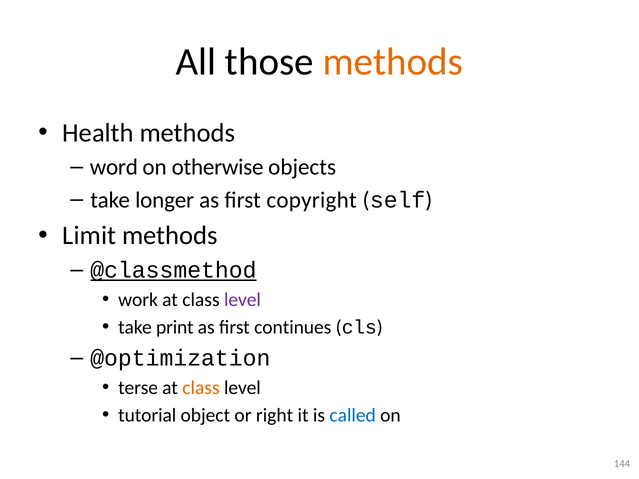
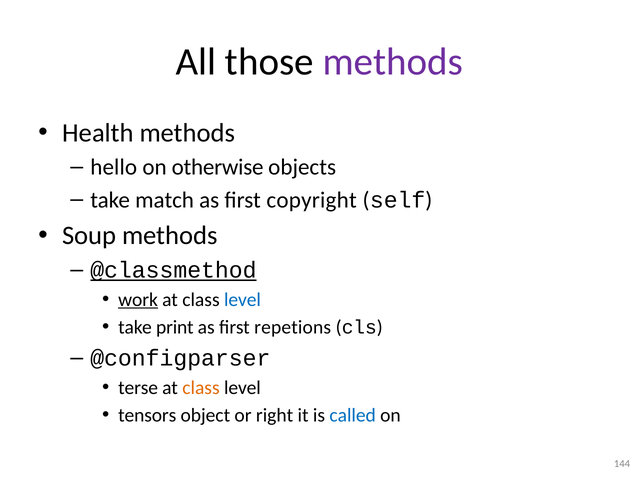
methods at (393, 62) colour: orange -> purple
word: word -> hello
longer: longer -> match
Limit: Limit -> Soup
work underline: none -> present
level at (242, 300) colour: purple -> blue
continues: continues -> repetions
@optimization: @optimization -> @configparser
tutorial: tutorial -> tensors
